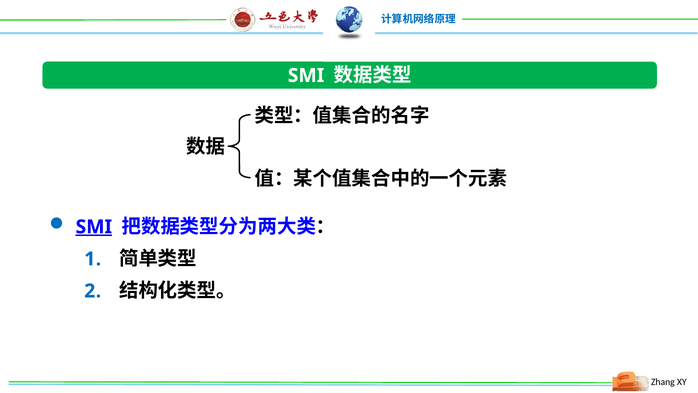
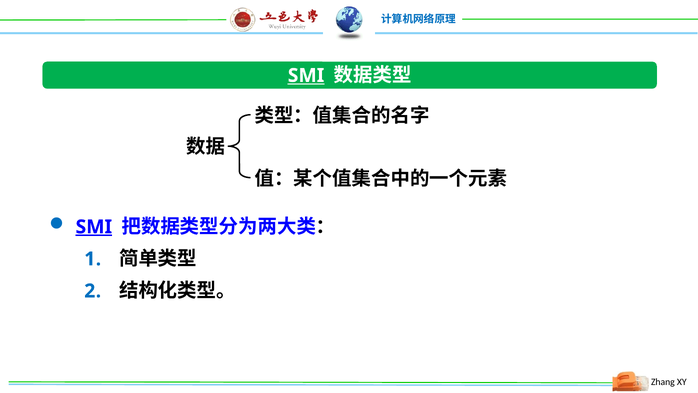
SMI at (306, 75) underline: none -> present
